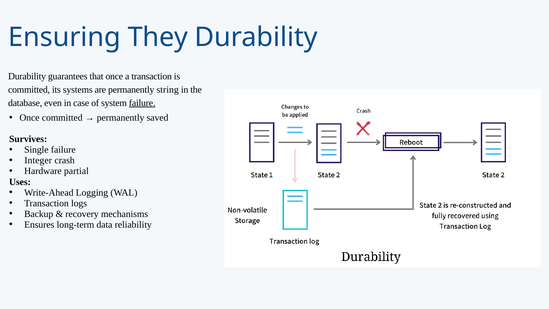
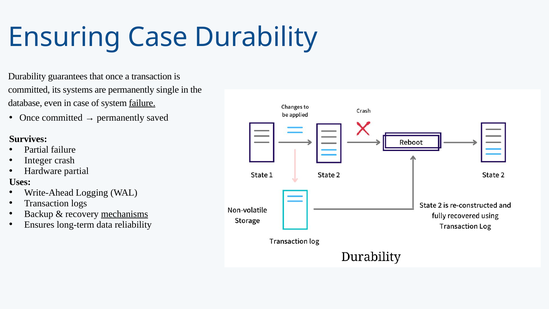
Ensuring They: They -> Case
string: string -> single
Single at (36, 150): Single -> Partial
mechanisms underline: none -> present
